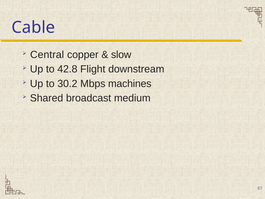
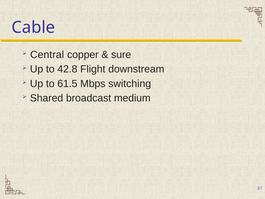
slow: slow -> sure
30.2: 30.2 -> 61.5
machines: machines -> switching
